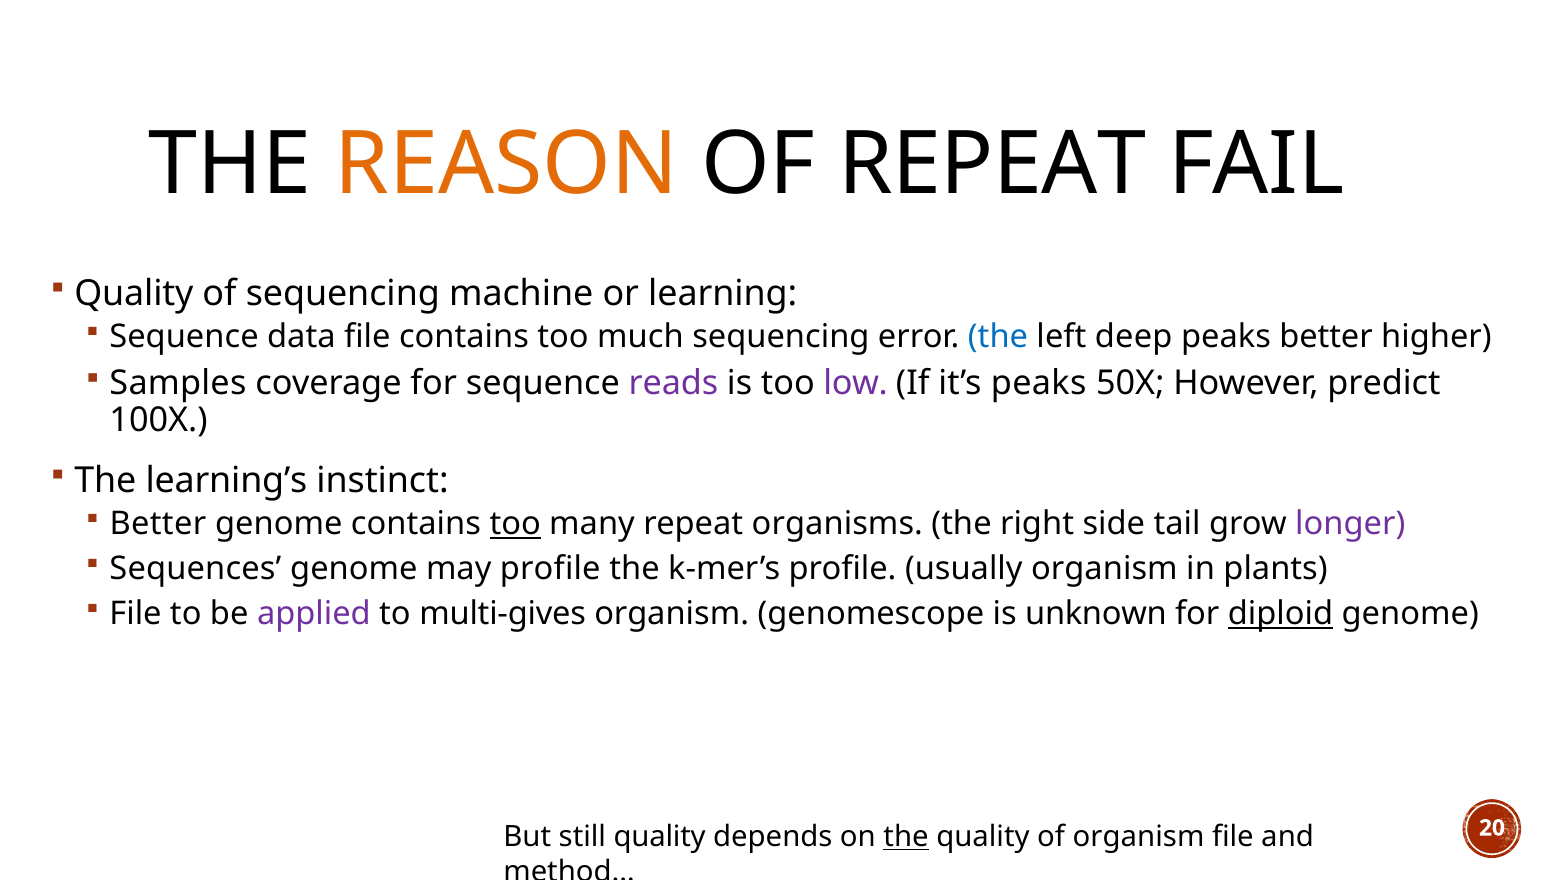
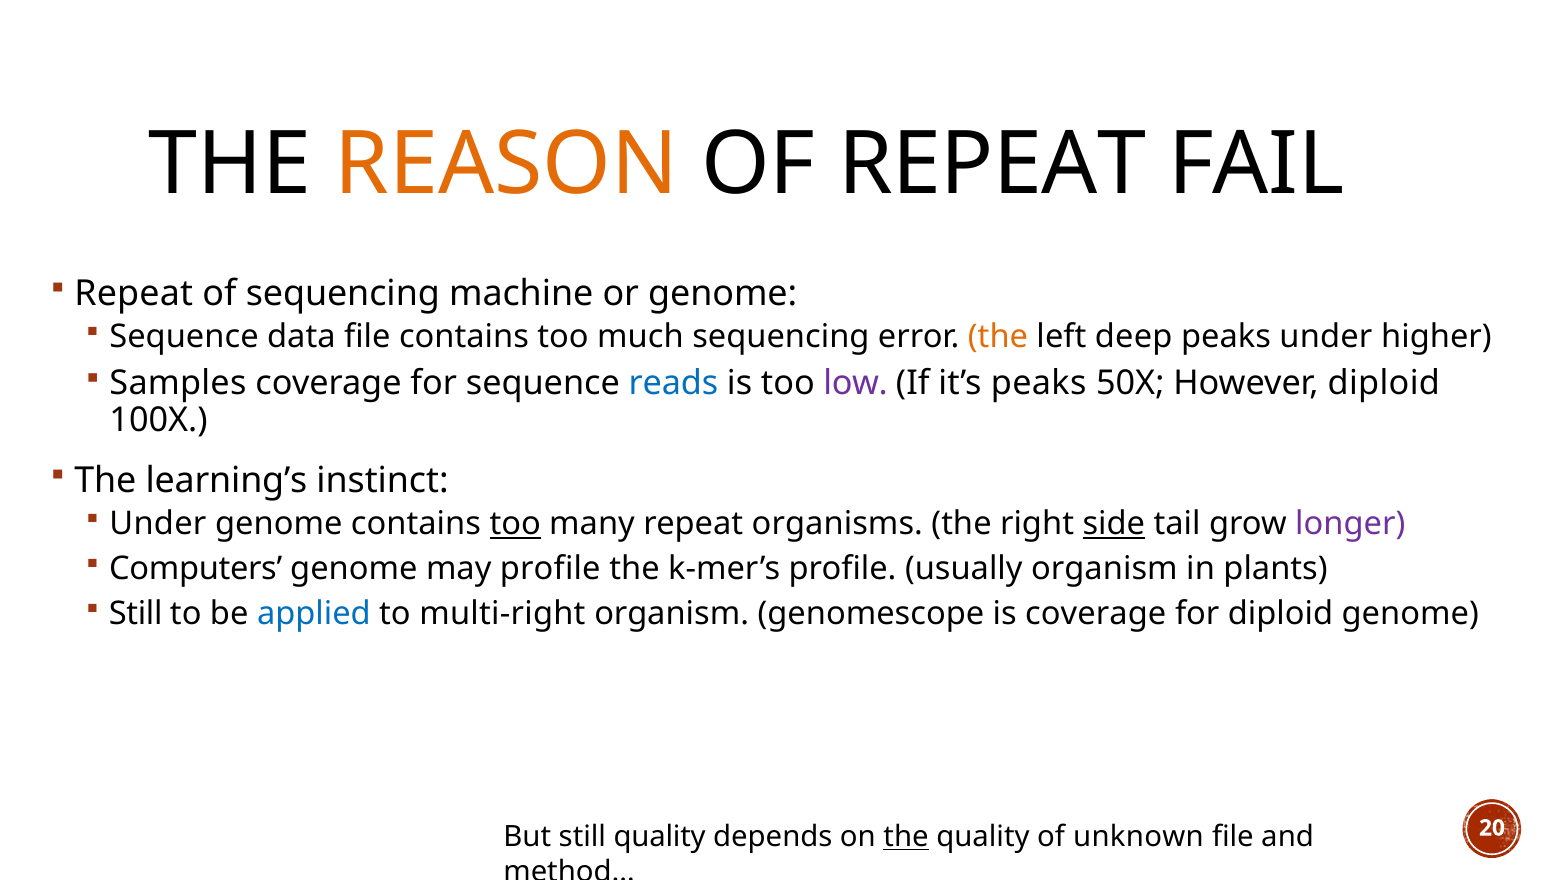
Quality at (134, 294): Quality -> Repeat
or learning: learning -> genome
the at (998, 337) colour: blue -> orange
peaks better: better -> under
reads colour: purple -> blue
However predict: predict -> diploid
Better at (158, 524): Better -> Under
side underline: none -> present
Sequences: Sequences -> Computers
File at (136, 614): File -> Still
applied colour: purple -> blue
multi-gives: multi-gives -> multi-right
is unknown: unknown -> coverage
diploid at (1280, 614) underline: present -> none
of organism: organism -> unknown
